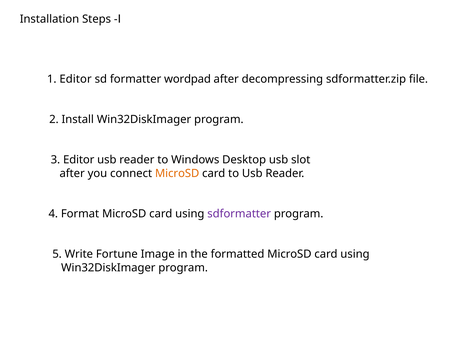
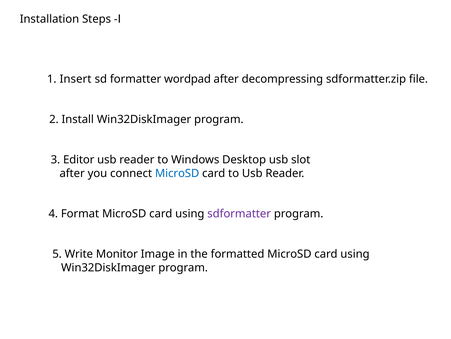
1 Editor: Editor -> Insert
MicroSD at (177, 173) colour: orange -> blue
Fortune: Fortune -> Monitor
